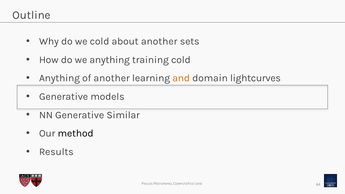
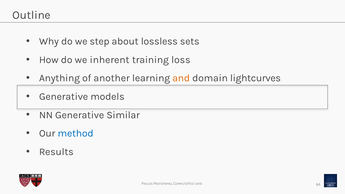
we cold: cold -> step
about another: another -> lossless
we anything: anything -> inherent
training cold: cold -> loss
method colour: black -> blue
